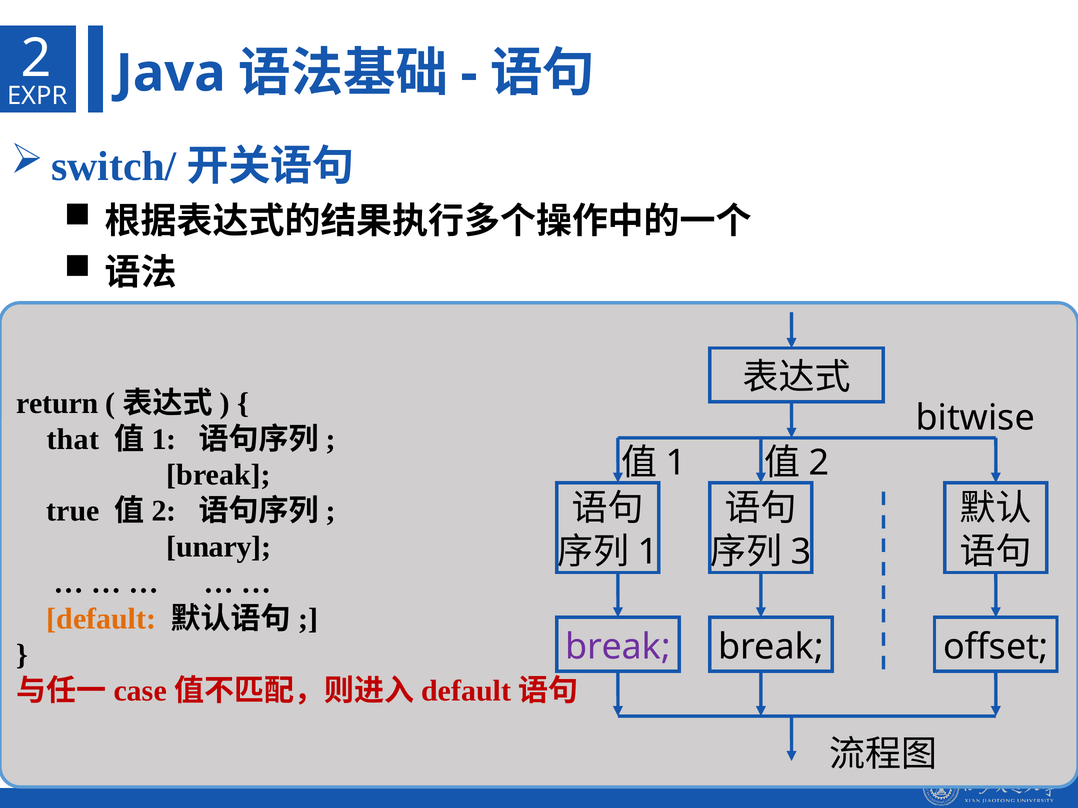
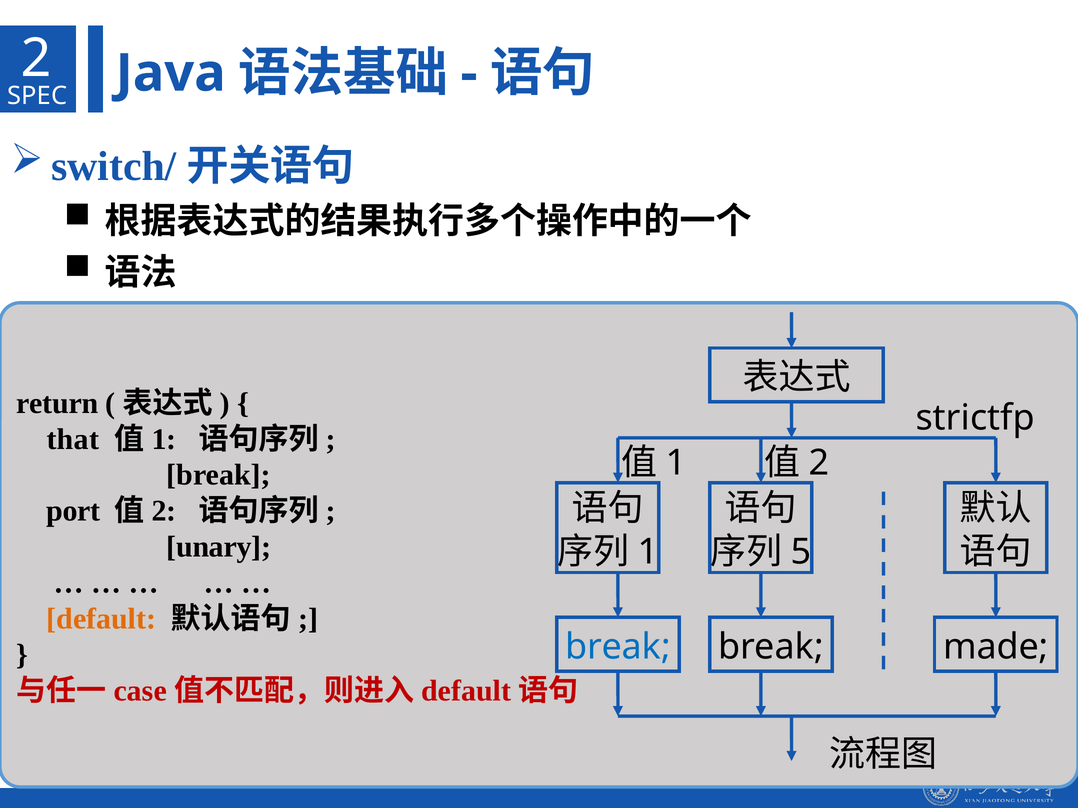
EXPR: EXPR -> SPEC
bitwise: bitwise -> strictfp
true: true -> port
3: 3 -> 5
break at (618, 647) colour: purple -> blue
offset: offset -> made
